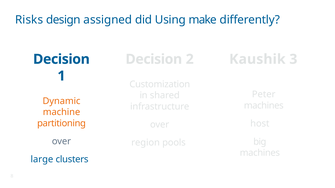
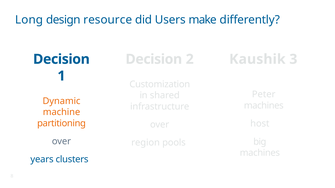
Risks: Risks -> Long
assigned: assigned -> resource
Using: Using -> Users
large: large -> years
